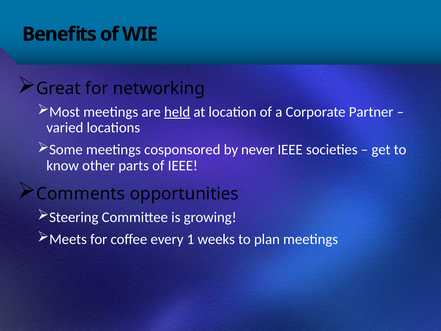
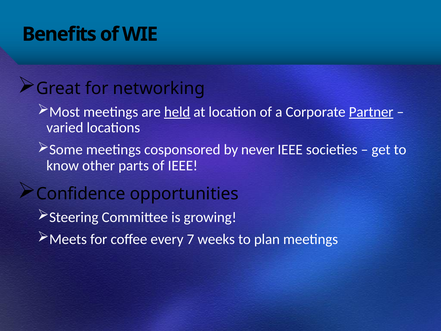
Partner underline: none -> present
Comments: Comments -> Confidence
1: 1 -> 7
